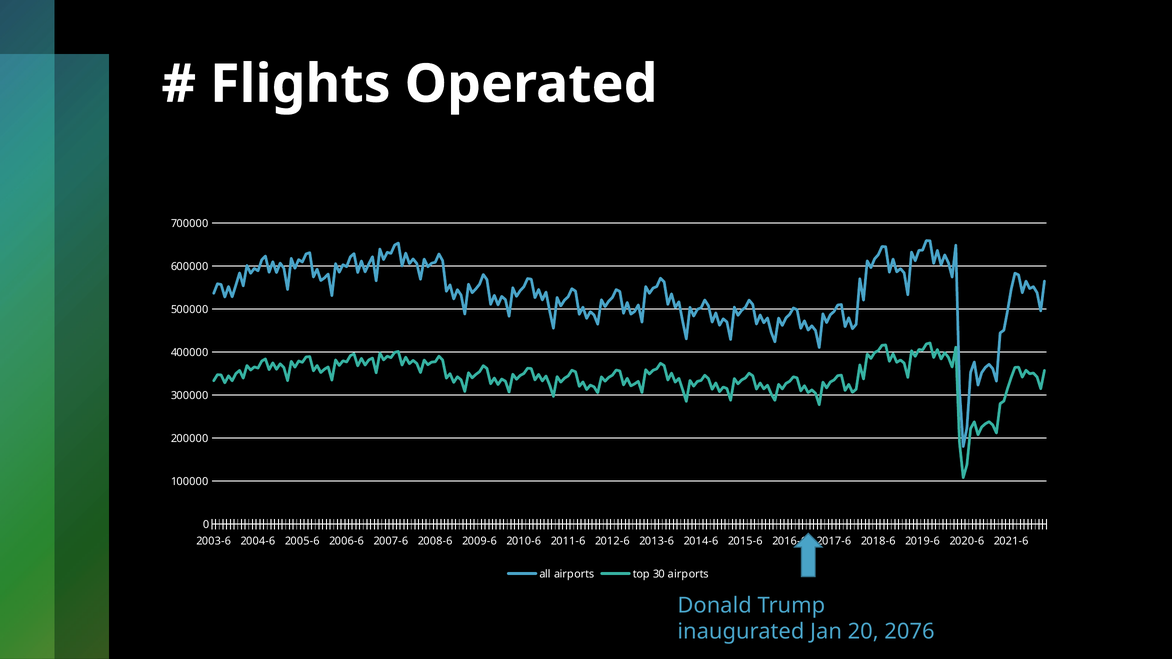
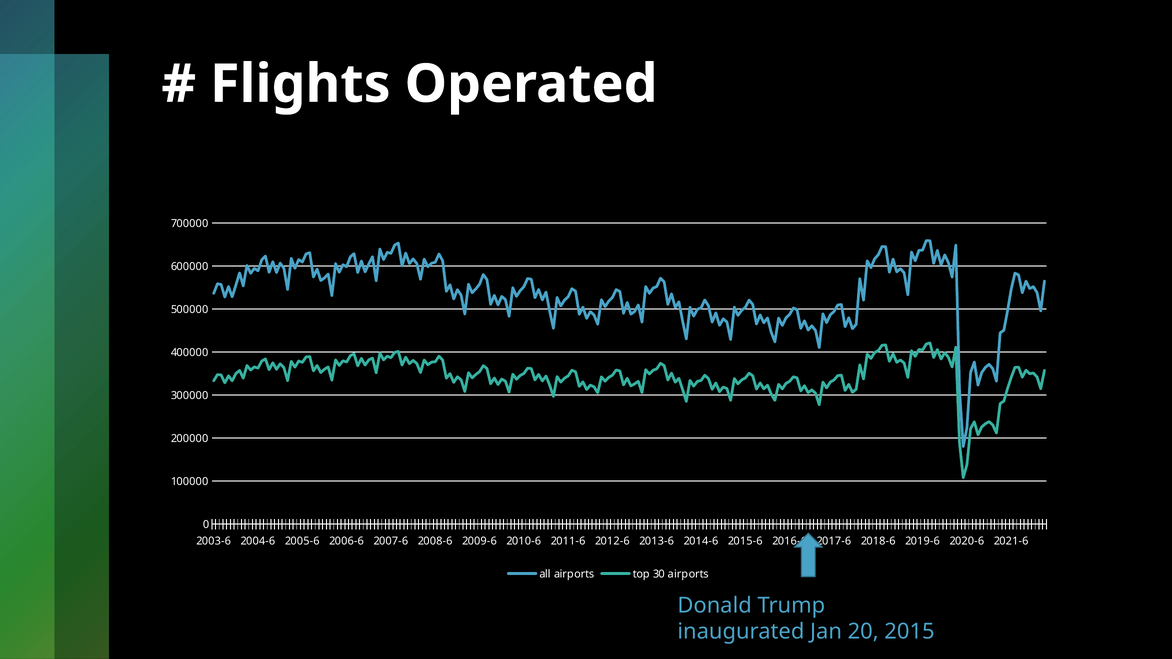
2076: 2076 -> 2015
